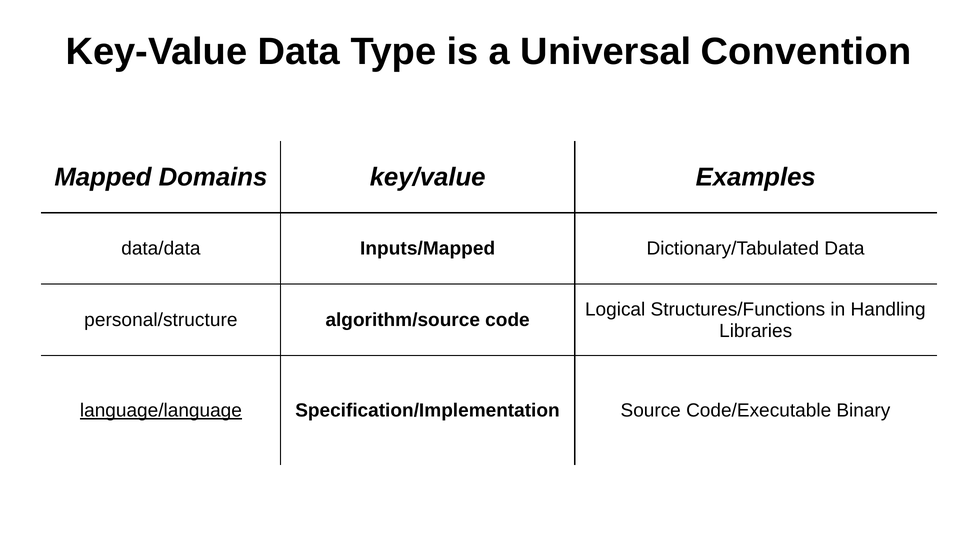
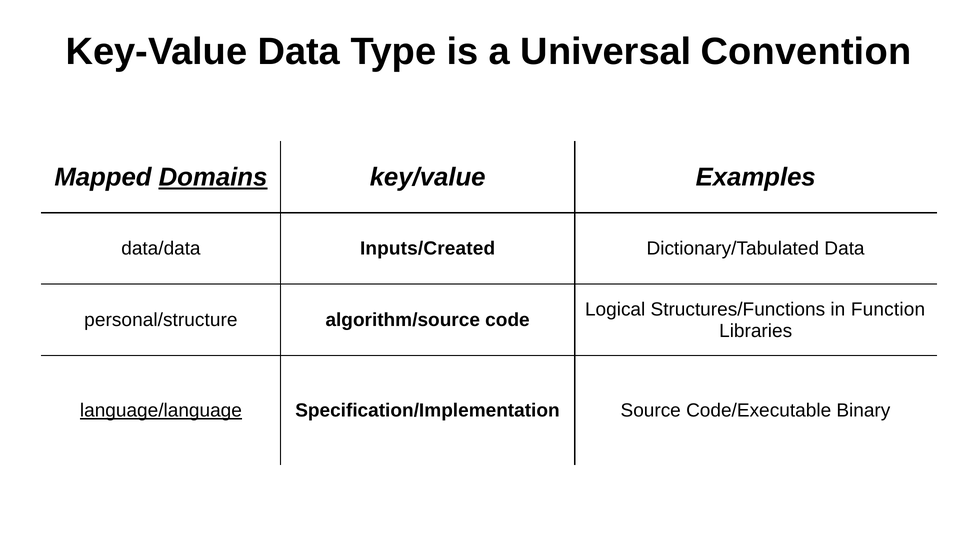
Domains underline: none -> present
Inputs/Mapped: Inputs/Mapped -> Inputs/Created
Handling: Handling -> Function
